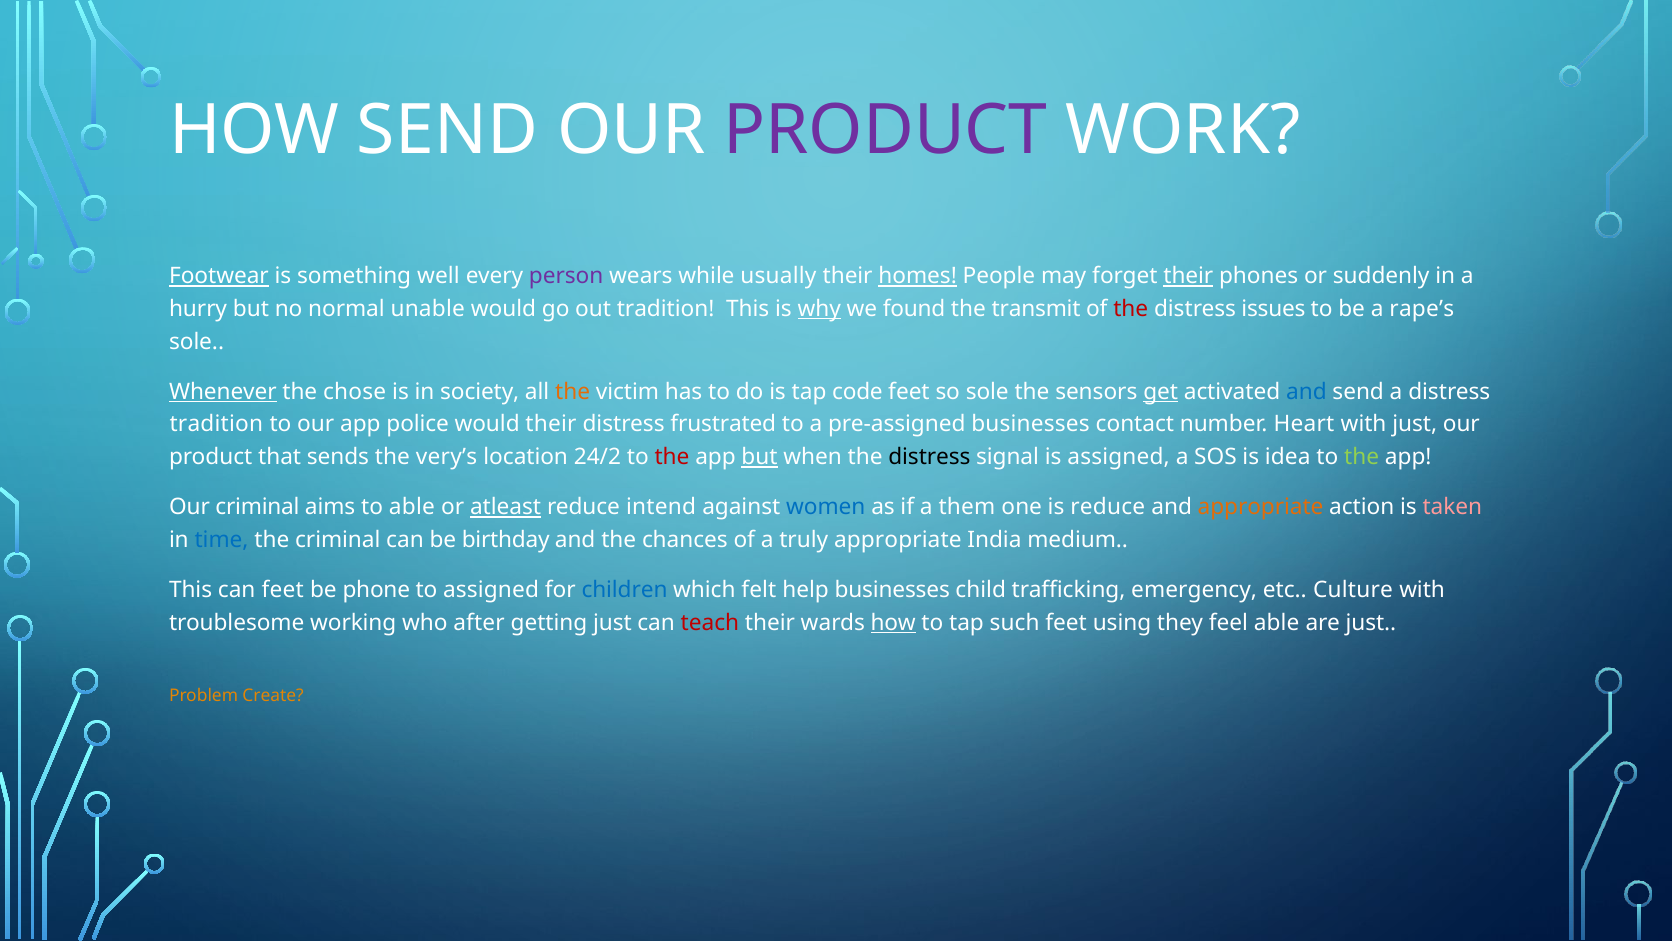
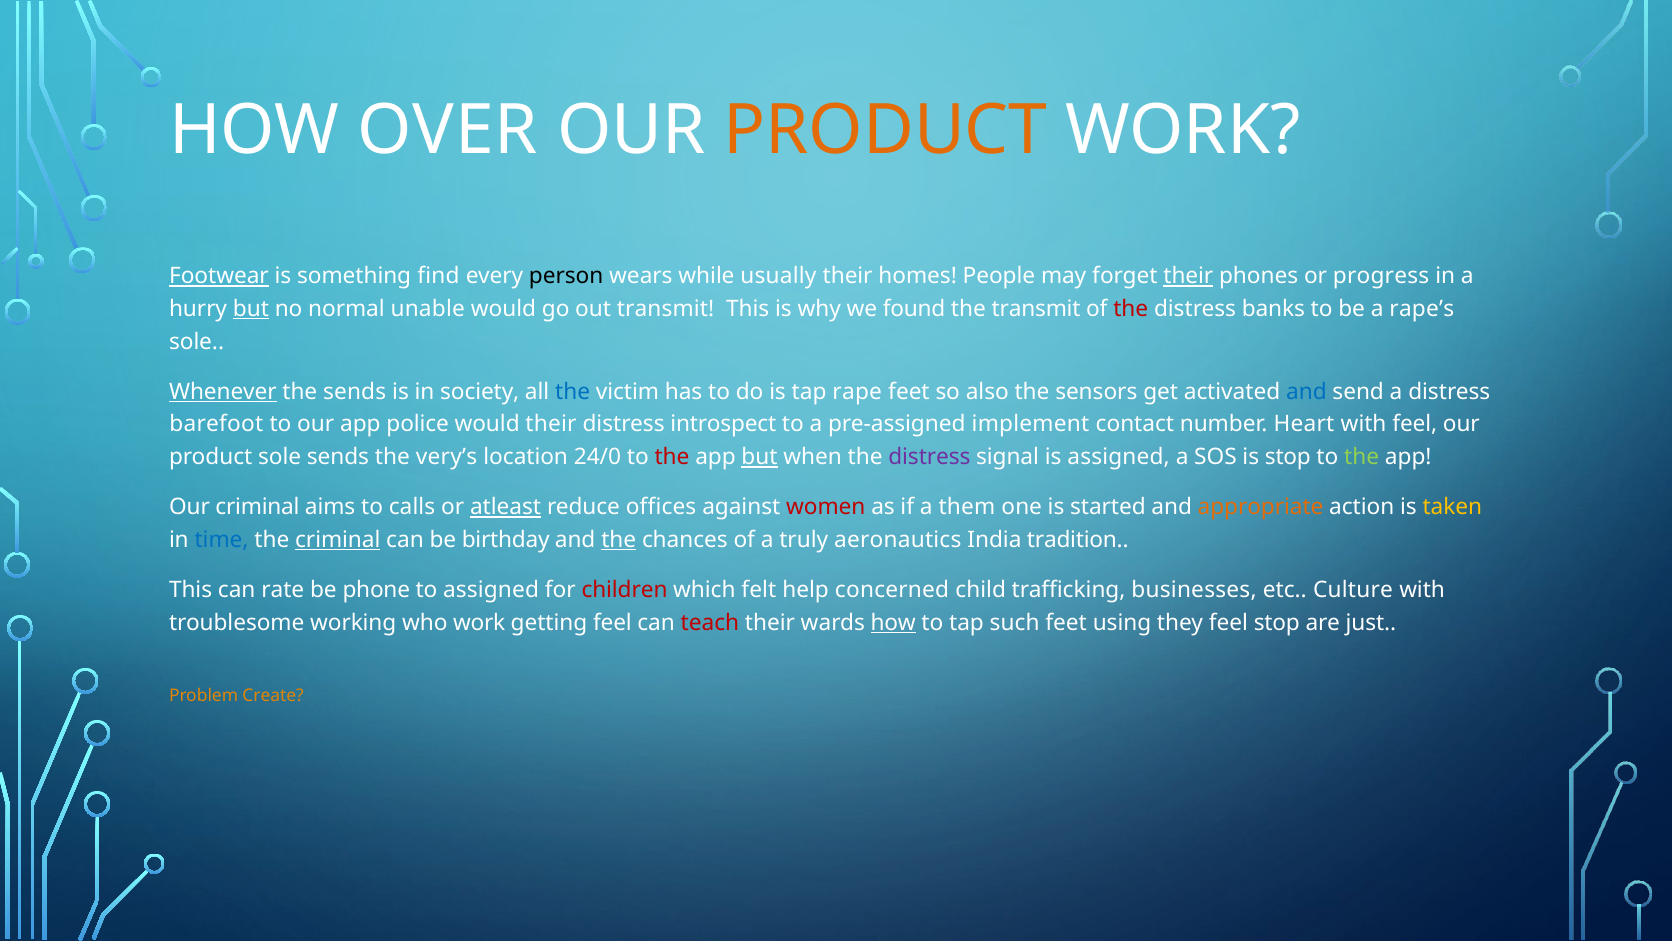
HOW SEND: SEND -> OVER
PRODUCT at (886, 131) colour: purple -> orange
well: well -> find
person colour: purple -> black
homes underline: present -> none
suddenly: suddenly -> progress
but at (251, 309) underline: none -> present
out tradition: tradition -> transmit
why underline: present -> none
issues: issues -> banks
the chose: chose -> sends
the at (573, 392) colour: orange -> blue
code: code -> rape
so sole: sole -> also
get underline: present -> none
tradition at (216, 424): tradition -> barefoot
frustrated: frustrated -> introspect
pre-assigned businesses: businesses -> implement
with just: just -> feel
product that: that -> sole
24/2: 24/2 -> 24/0
distress at (929, 457) colour: black -> purple
is idea: idea -> stop
to able: able -> calls
intend: intend -> offices
women colour: blue -> red
is reduce: reduce -> started
taken colour: pink -> yellow
criminal at (338, 540) underline: none -> present
the at (619, 540) underline: none -> present
truly appropriate: appropriate -> aeronautics
medium: medium -> tradition
can feet: feet -> rate
children colour: blue -> red
help businesses: businesses -> concerned
emergency: emergency -> businesses
who after: after -> work
getting just: just -> feel
feel able: able -> stop
